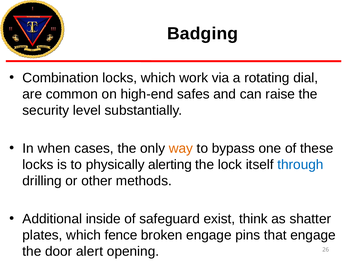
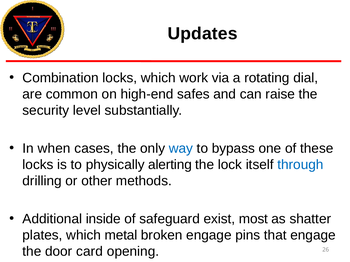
Badging: Badging -> Updates
way colour: orange -> blue
think: think -> most
fence: fence -> metal
alert: alert -> card
